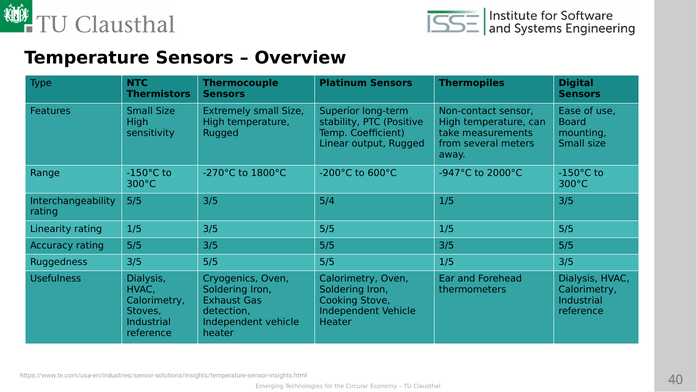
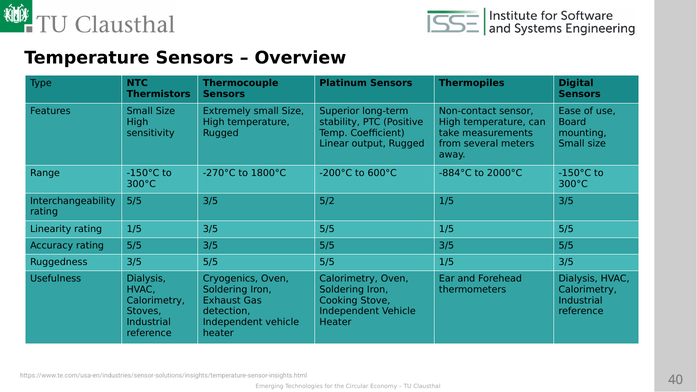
-947°C: -947°C -> -884°C
5/4: 5/4 -> 5/2
